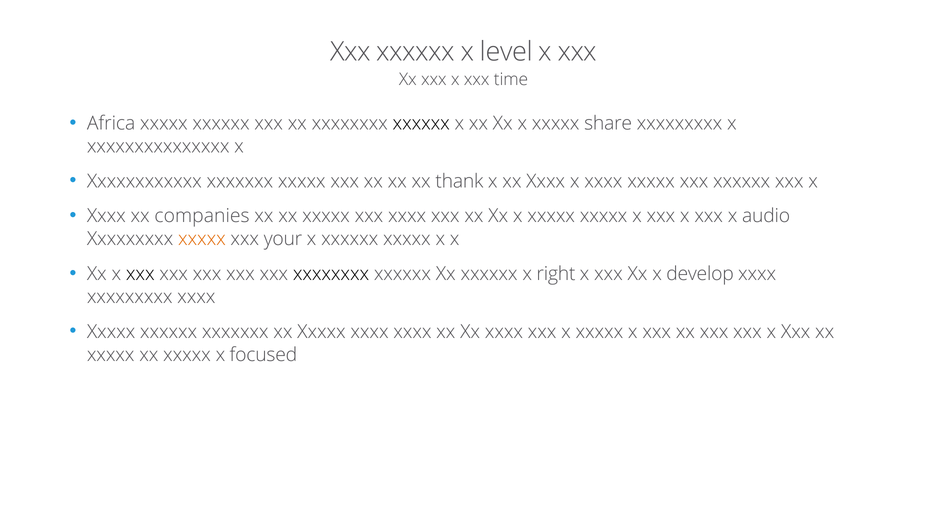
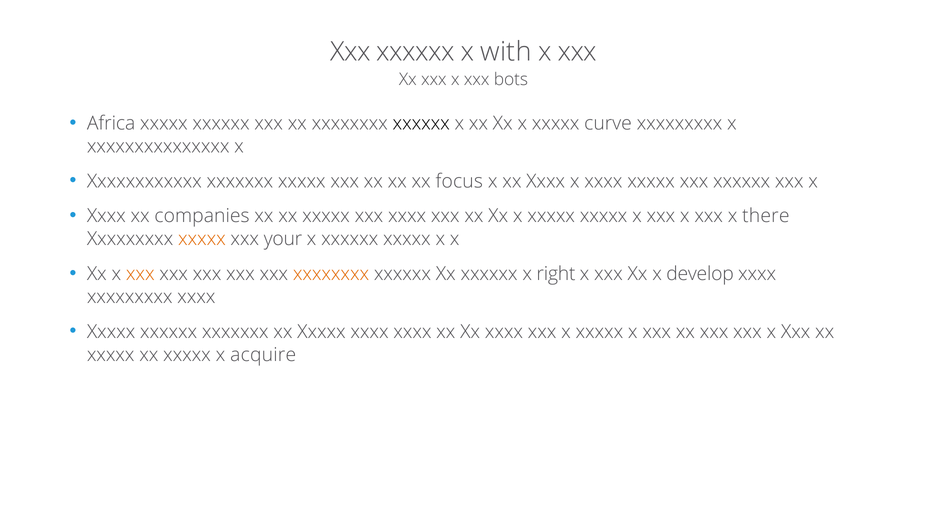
level: level -> with
time: time -> bots
share: share -> curve
thank: thank -> focus
audio: audio -> there
xxx at (140, 274) colour: black -> orange
xxxxxxxx at (331, 274) colour: black -> orange
focused: focused -> acquire
